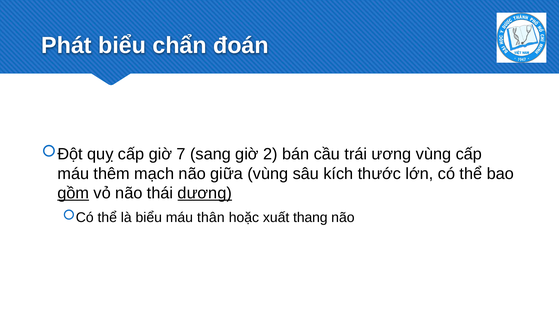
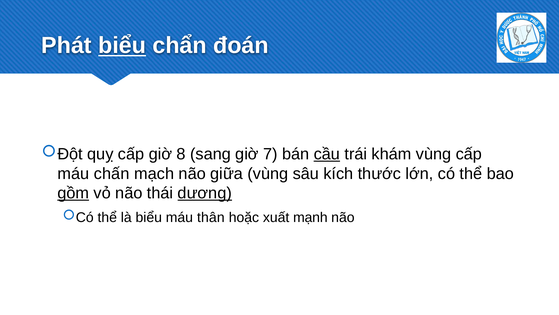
biểu at (122, 46) underline: none -> present
7: 7 -> 8
2: 2 -> 7
cầu underline: none -> present
ương: ương -> khám
thêm: thêm -> chấn
thang: thang -> mạnh
